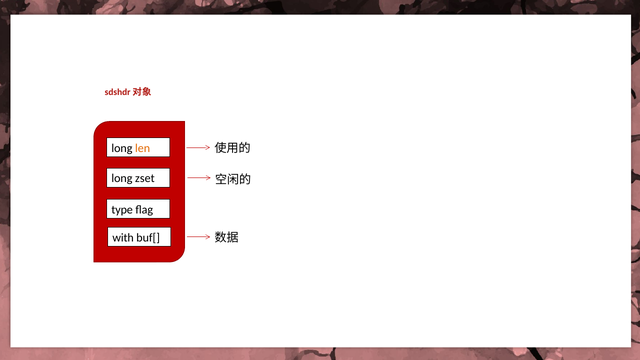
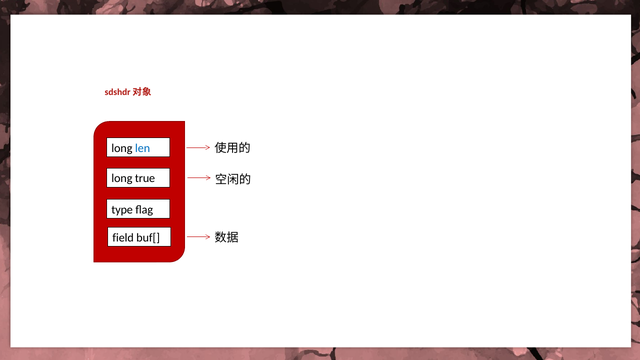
len colour: orange -> blue
zset: zset -> true
with: with -> field
